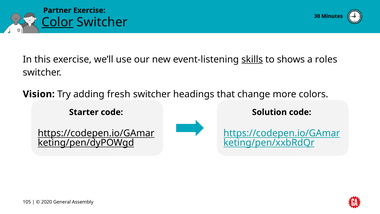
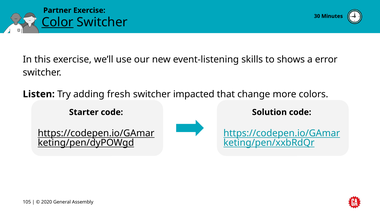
skills underline: present -> none
roles: roles -> error
Vision: Vision -> Listen
headings: headings -> impacted
